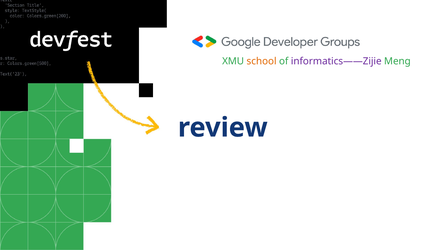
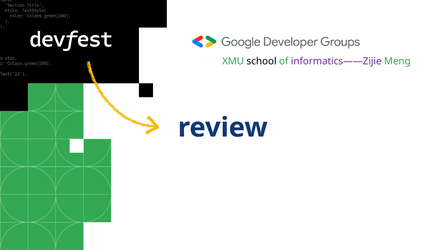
school colour: orange -> black
